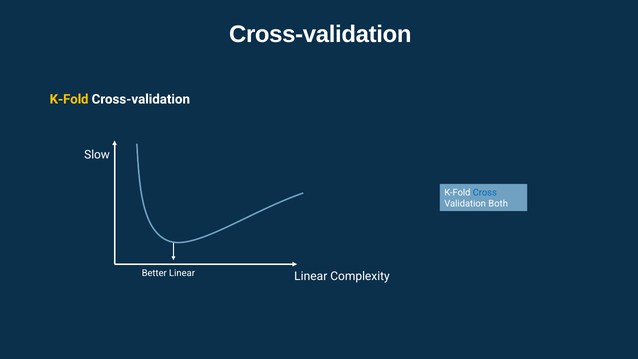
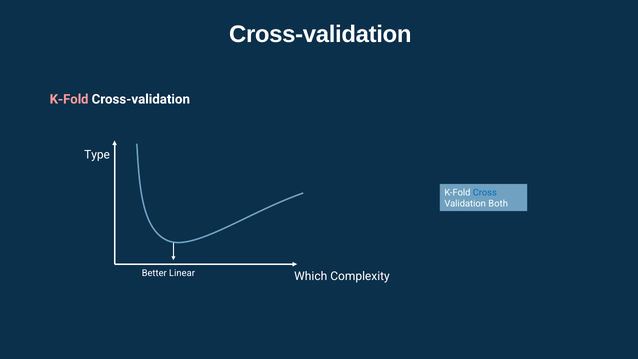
K-Fold at (69, 99) colour: yellow -> pink
Slow: Slow -> Type
Linear at (311, 276): Linear -> Which
